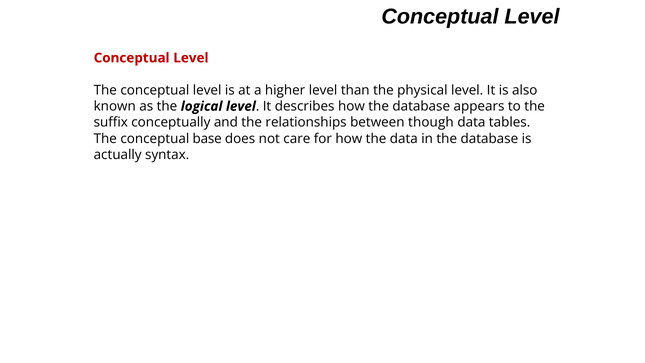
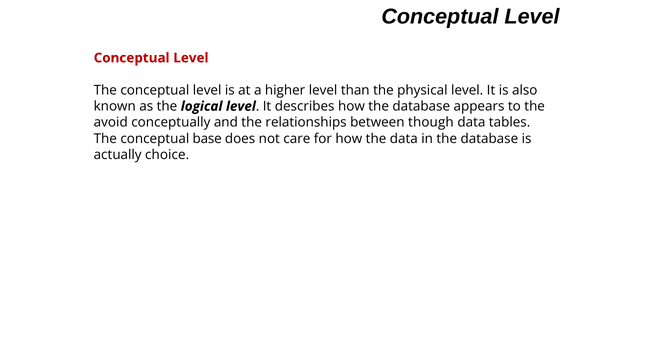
suffix: suffix -> avoid
syntax: syntax -> choice
